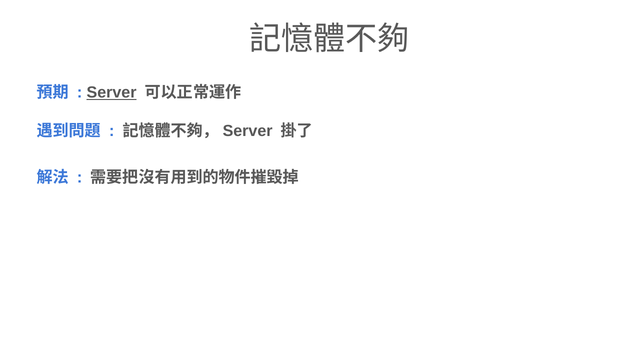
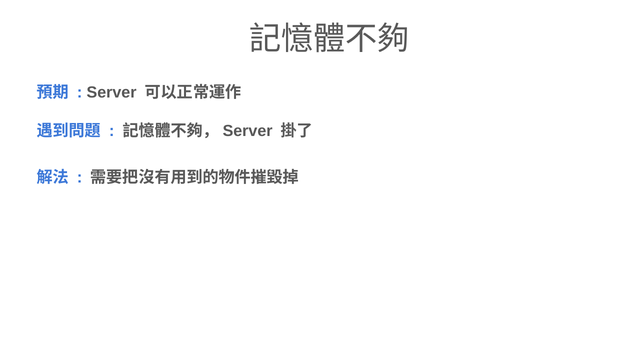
Server underline: present -> none
